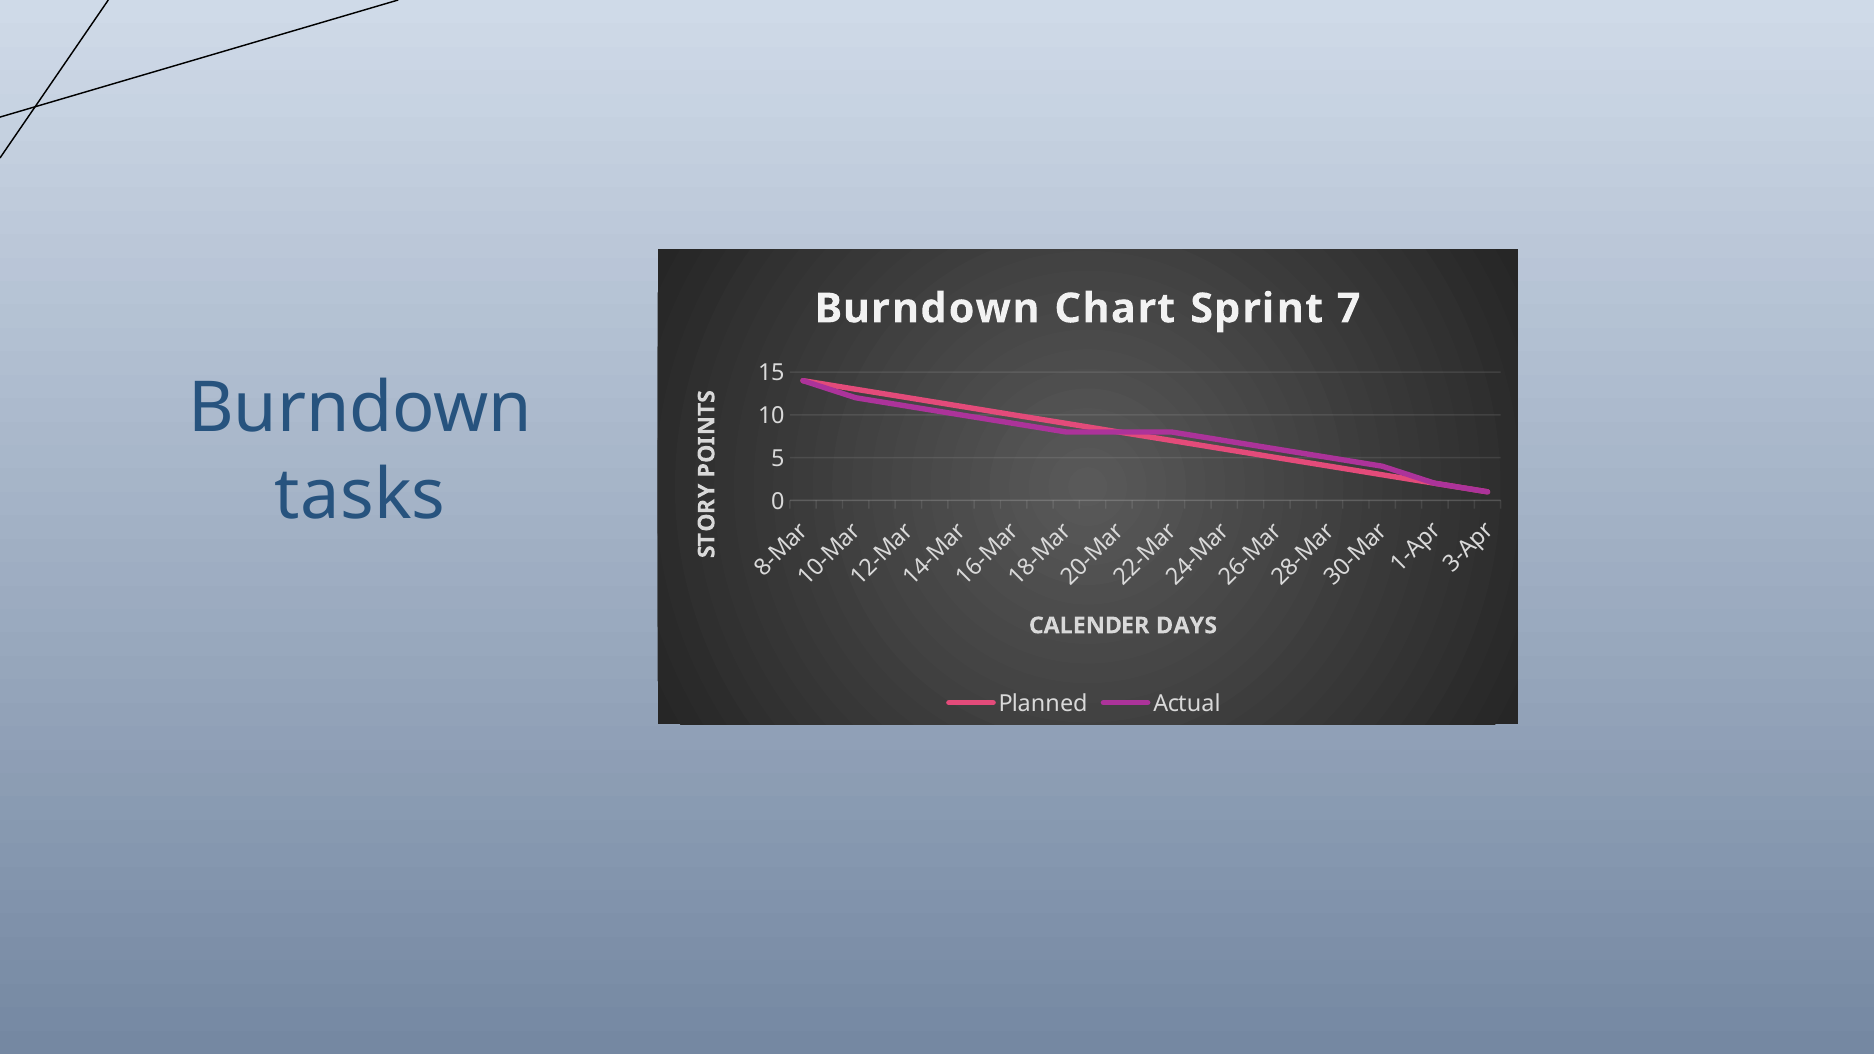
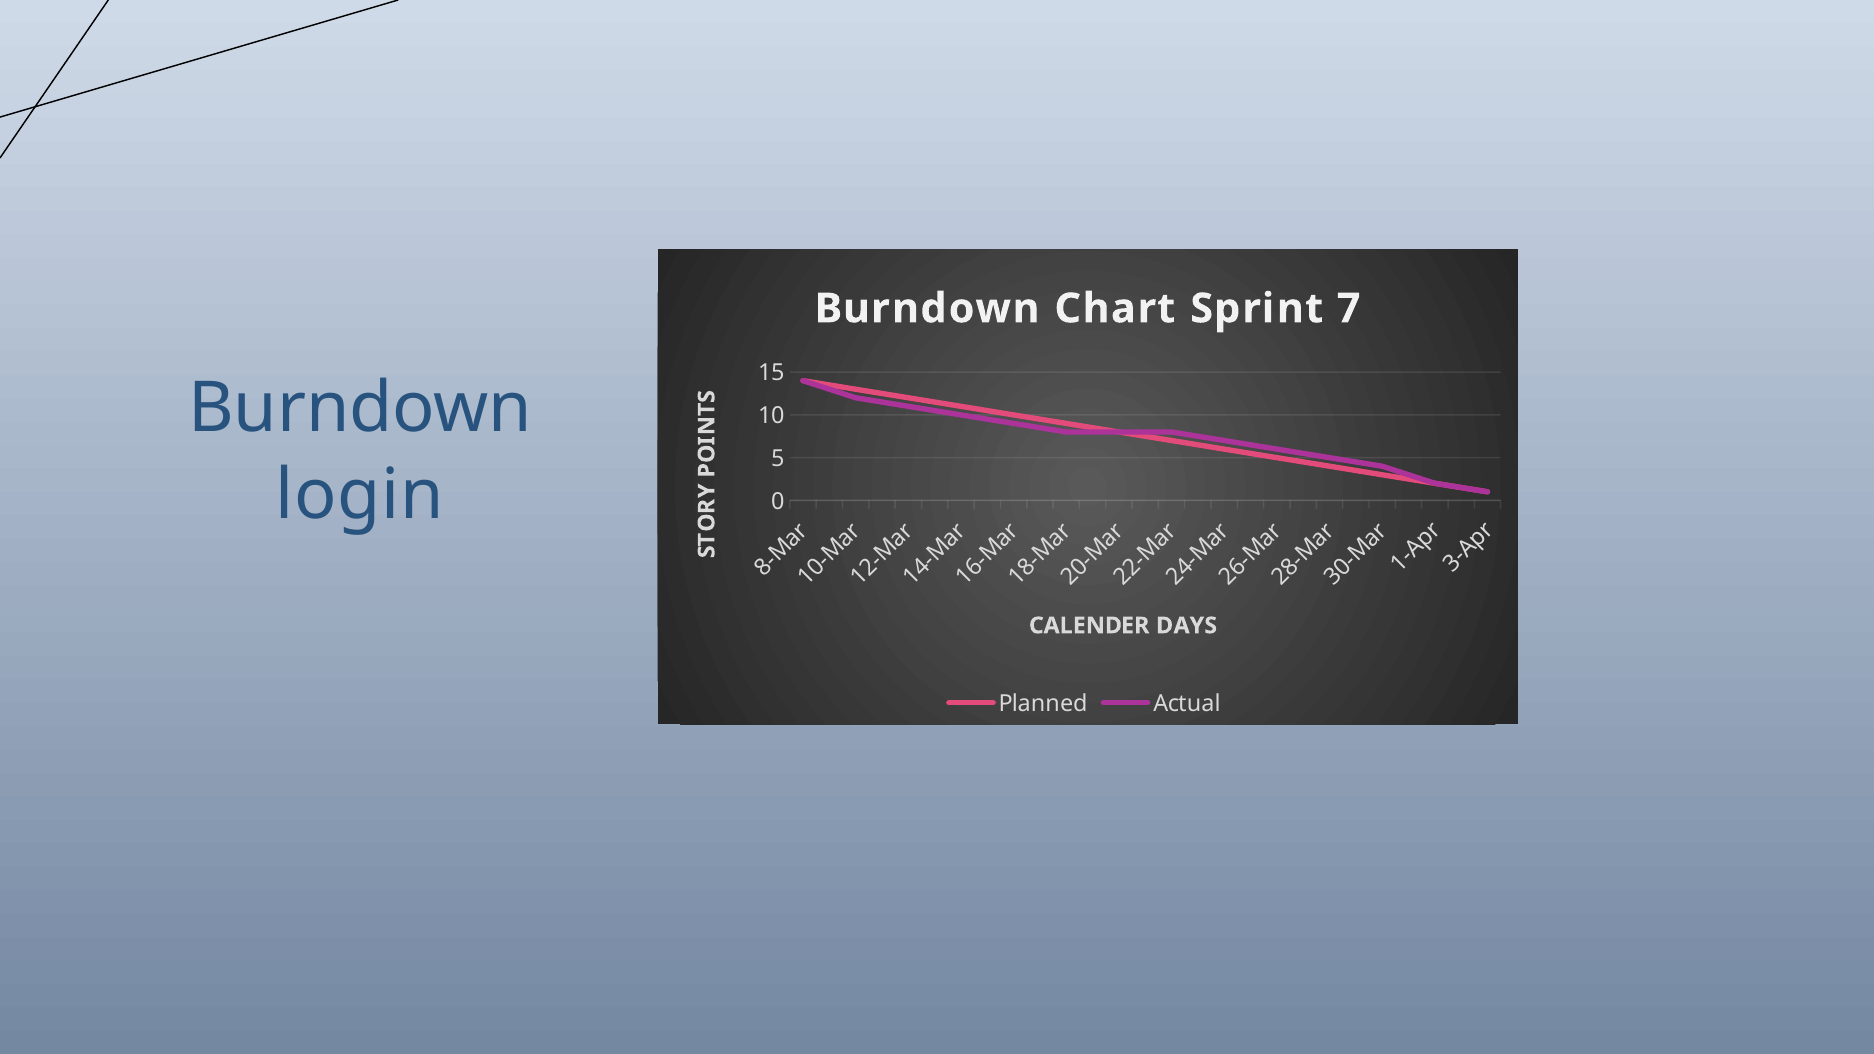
tasks: tasks -> login
